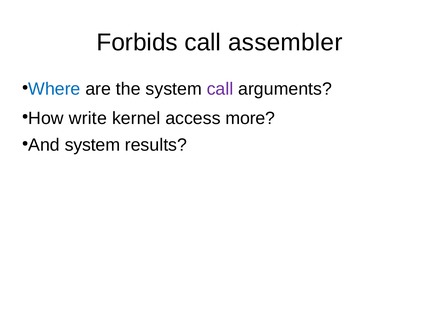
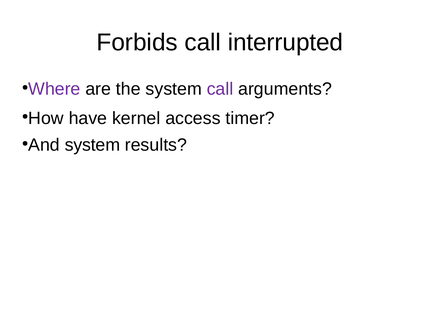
assembler: assembler -> interrupted
Where colour: blue -> purple
write: write -> have
more: more -> timer
